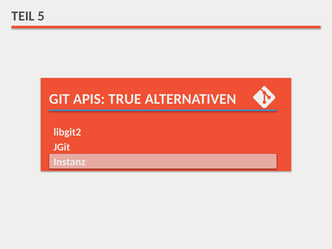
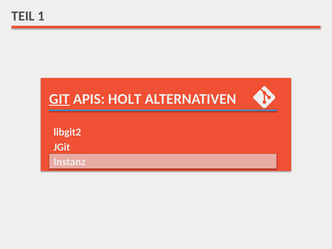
5: 5 -> 1
GIT underline: none -> present
TRUE: TRUE -> HOLT
